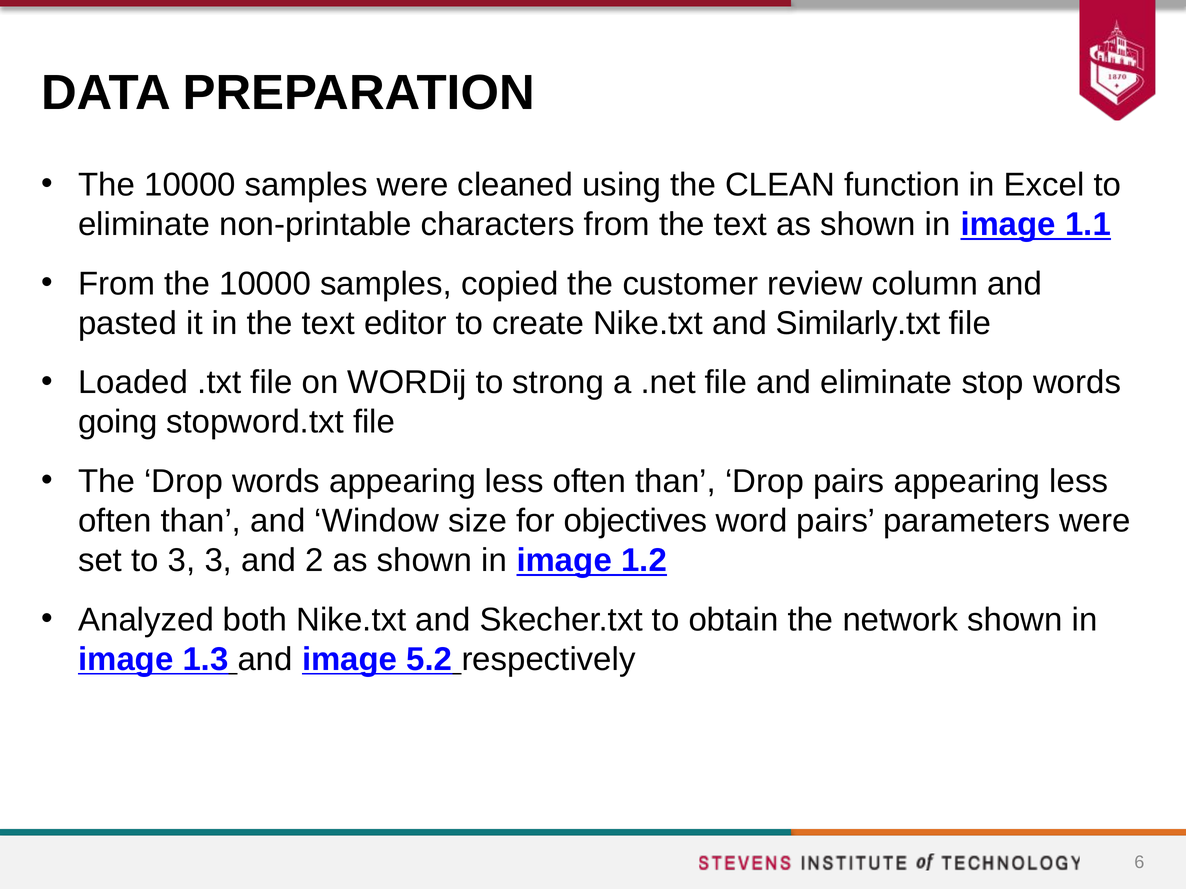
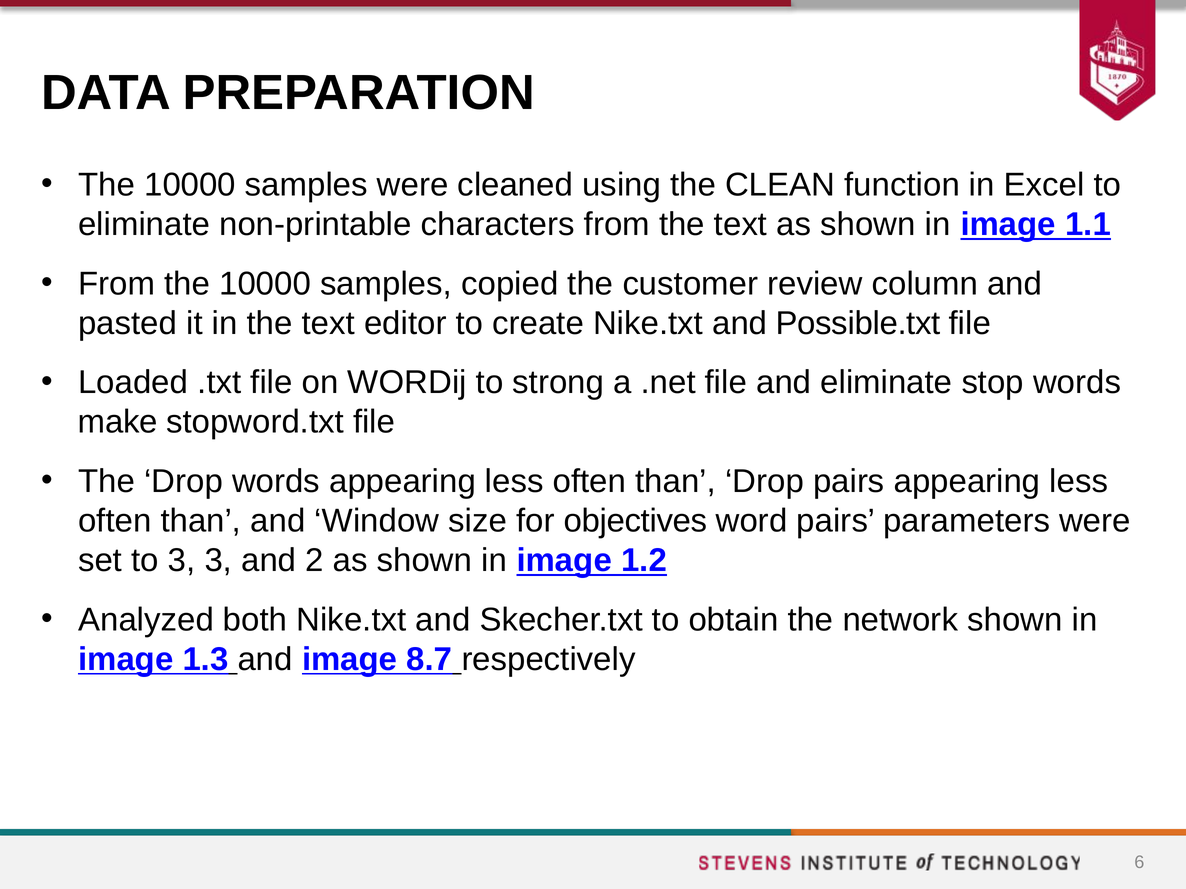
Similarly.txt: Similarly.txt -> Possible.txt
going: going -> make
5.2: 5.2 -> 8.7
